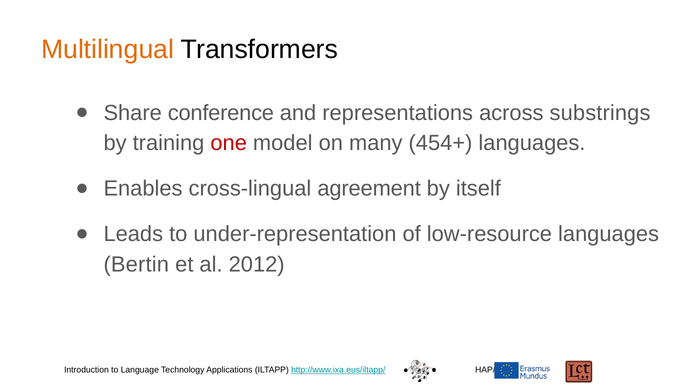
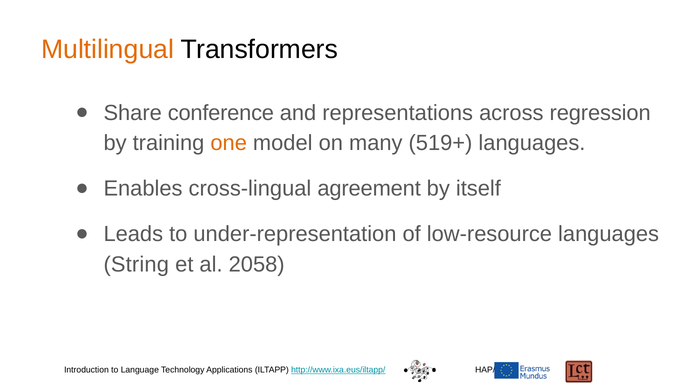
substrings: substrings -> regression
one colour: red -> orange
454+: 454+ -> 519+
Bertin: Bertin -> String
2012: 2012 -> 2058
